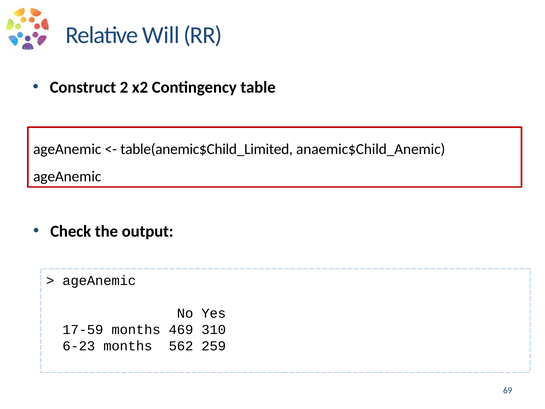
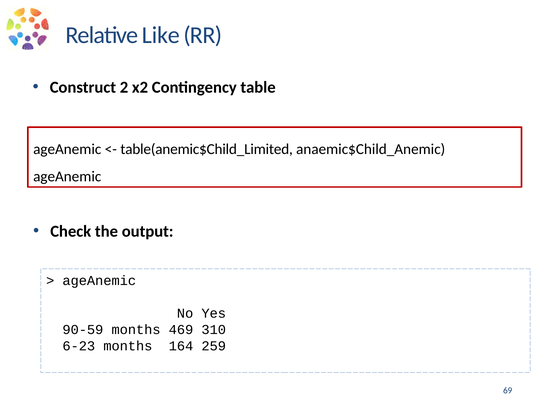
Will: Will -> Like
17-59: 17-59 -> 90-59
562: 562 -> 164
